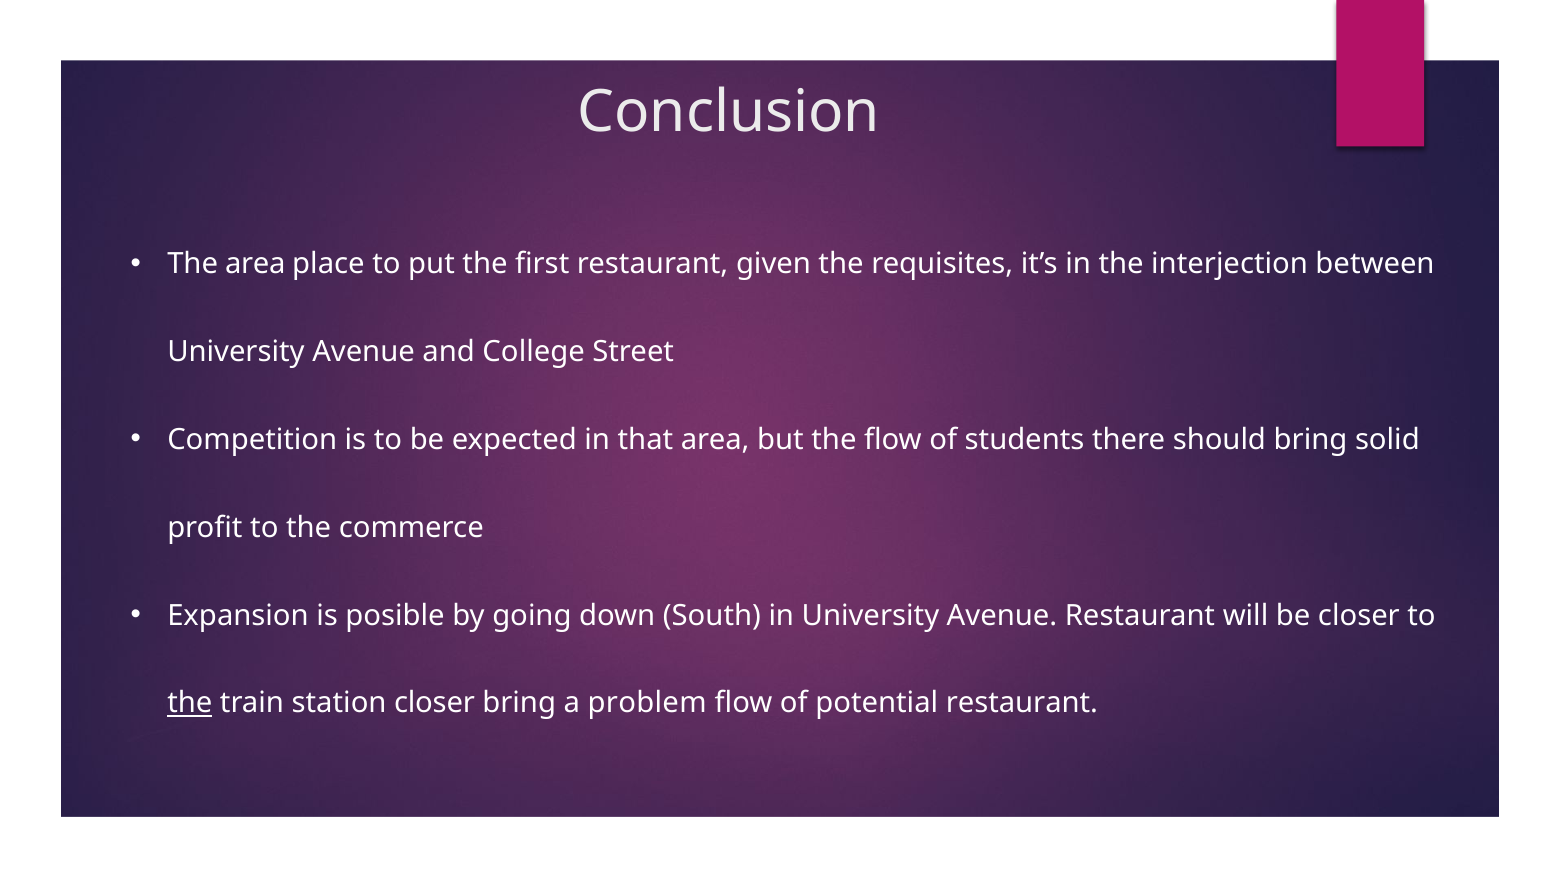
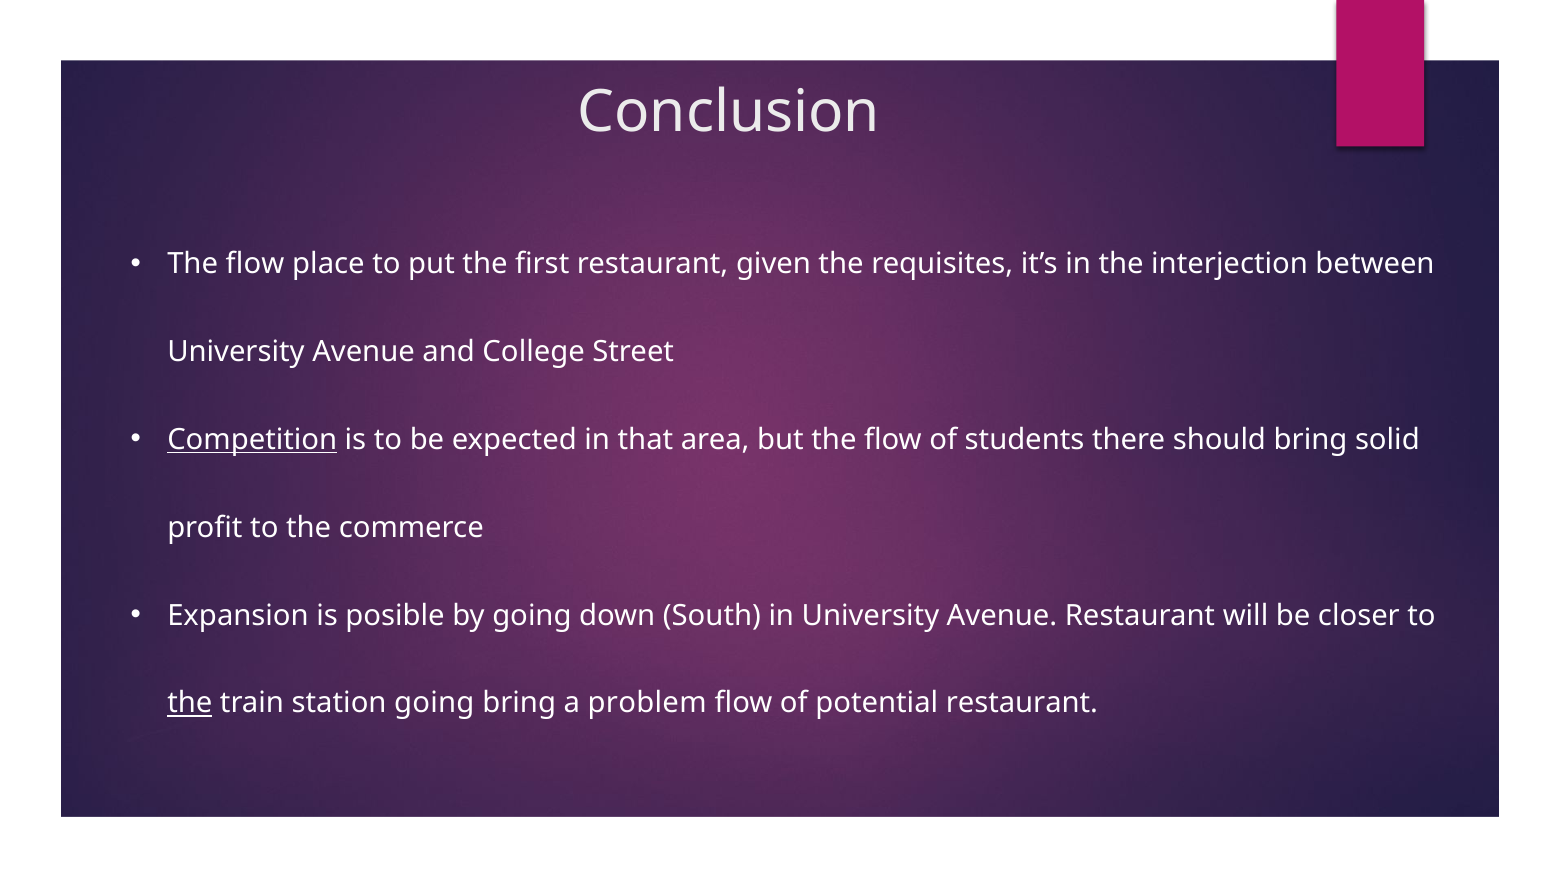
area at (255, 264): area -> flow
Competition underline: none -> present
station closer: closer -> going
